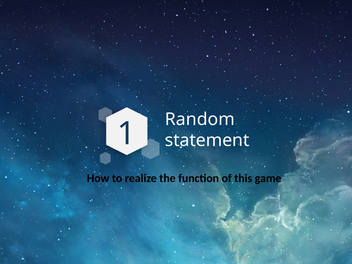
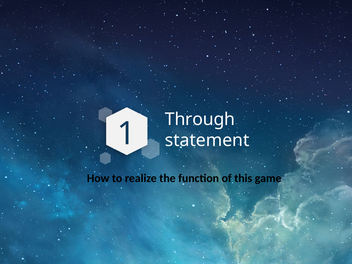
Random: Random -> Through
